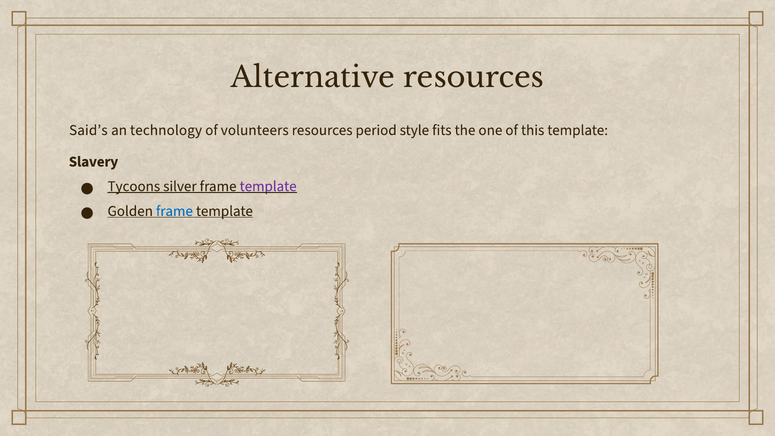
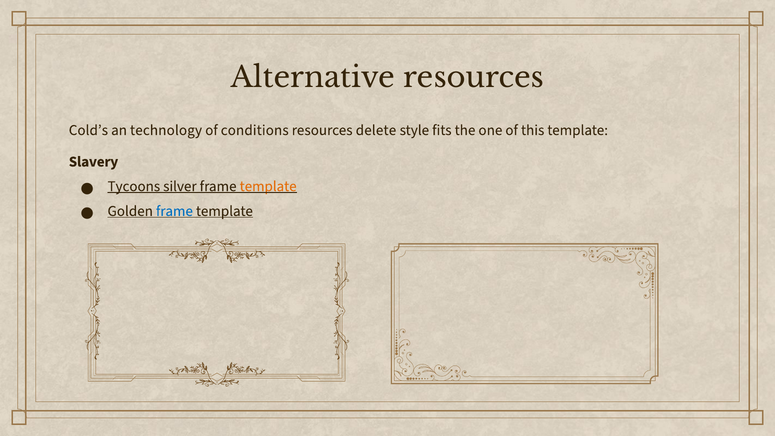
Said’s: Said’s -> Cold’s
volunteers: volunteers -> conditions
period: period -> delete
template at (268, 186) colour: purple -> orange
